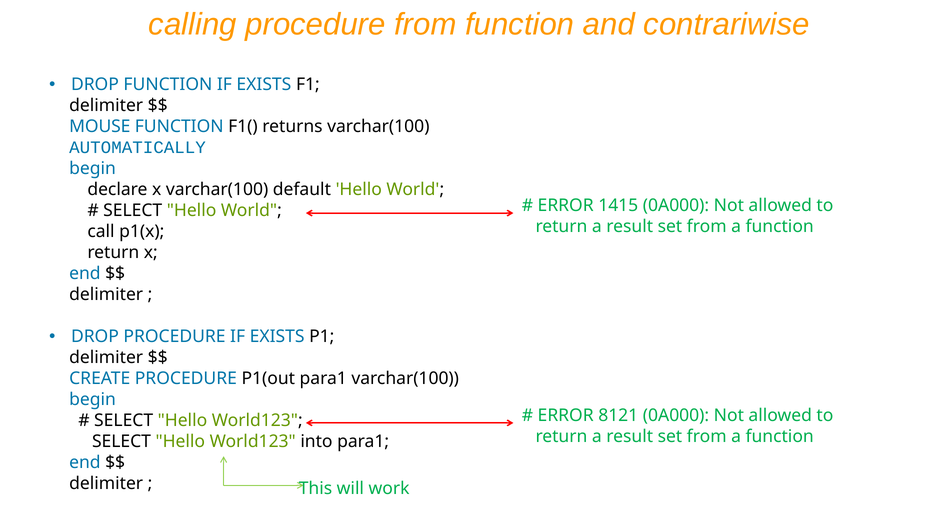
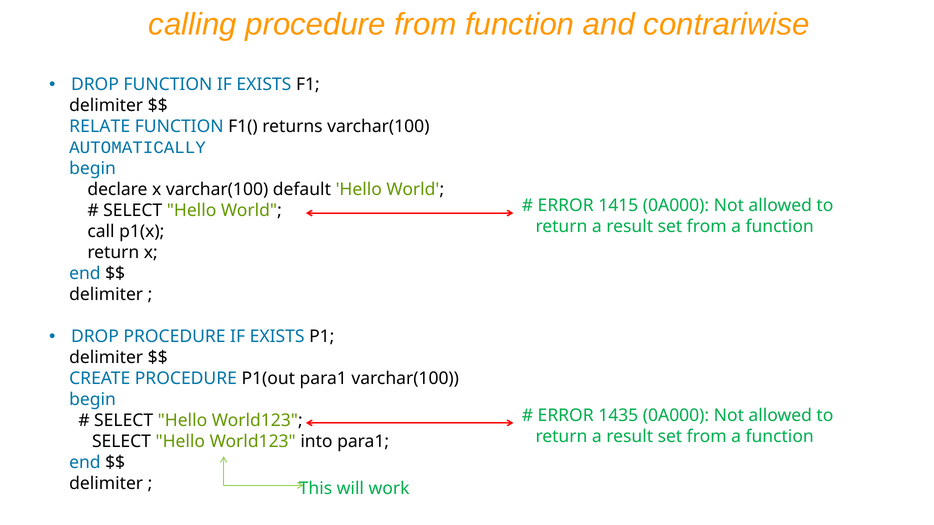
MOUSE: MOUSE -> RELATE
8121: 8121 -> 1435
